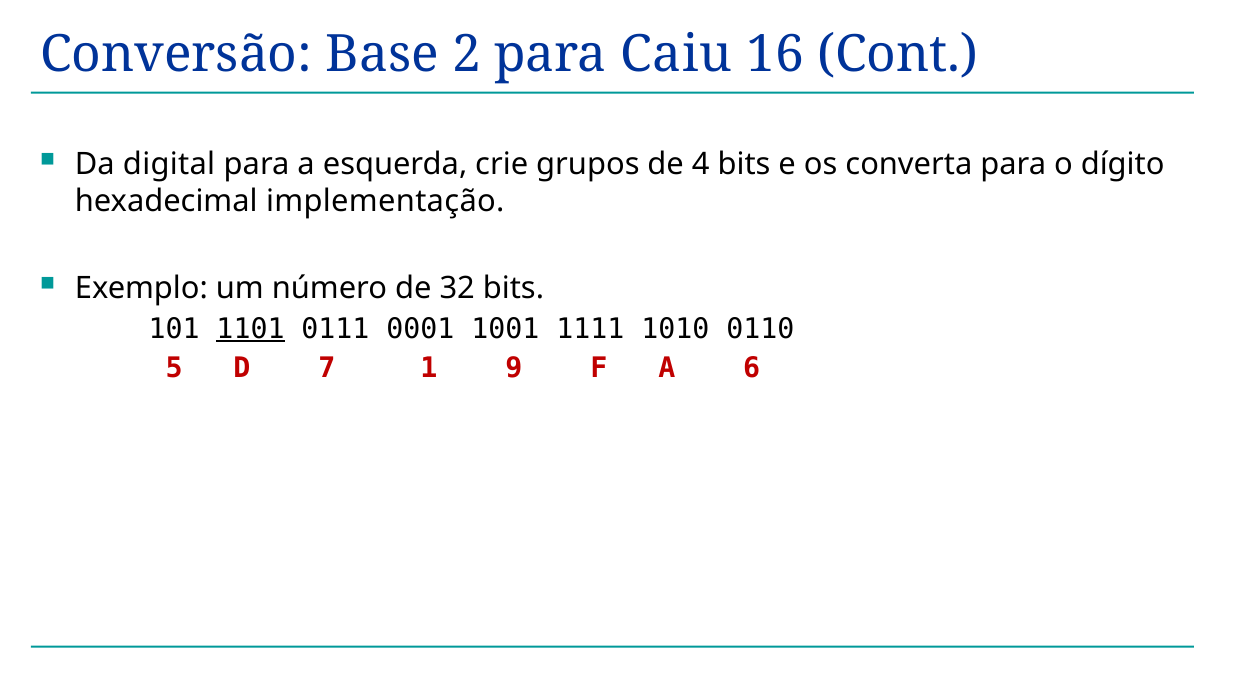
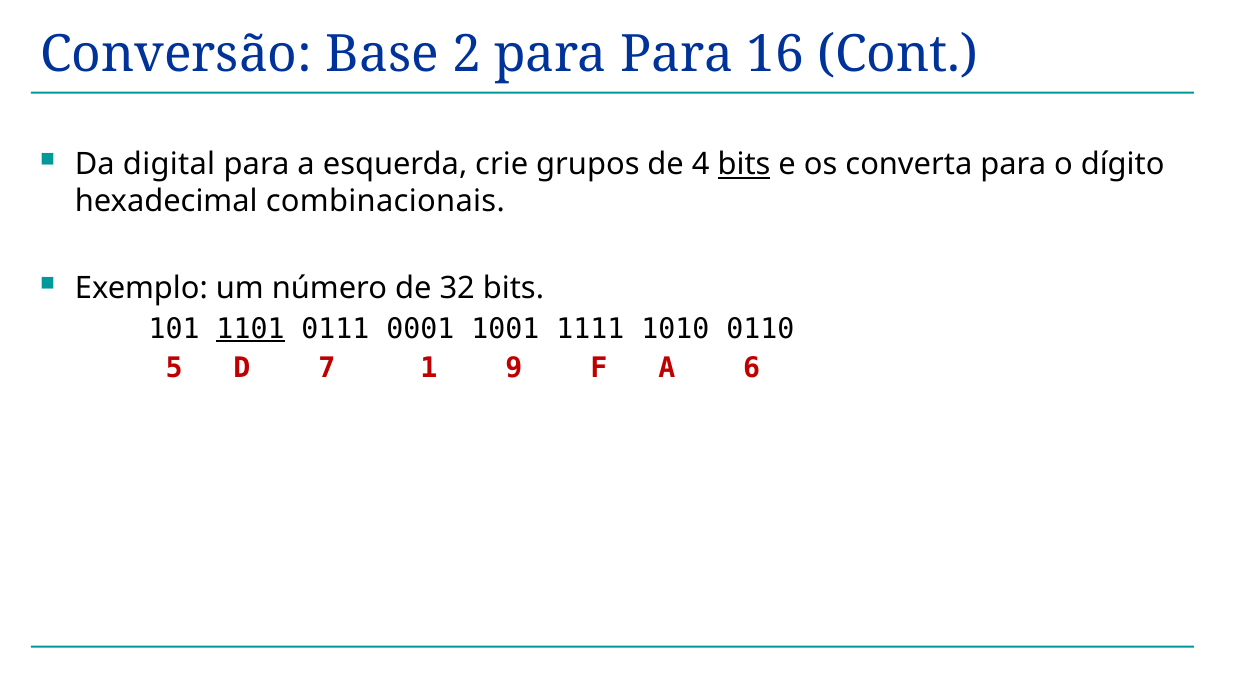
para Caiu: Caiu -> Para
bits at (744, 164) underline: none -> present
implementação: implementação -> combinacionais
